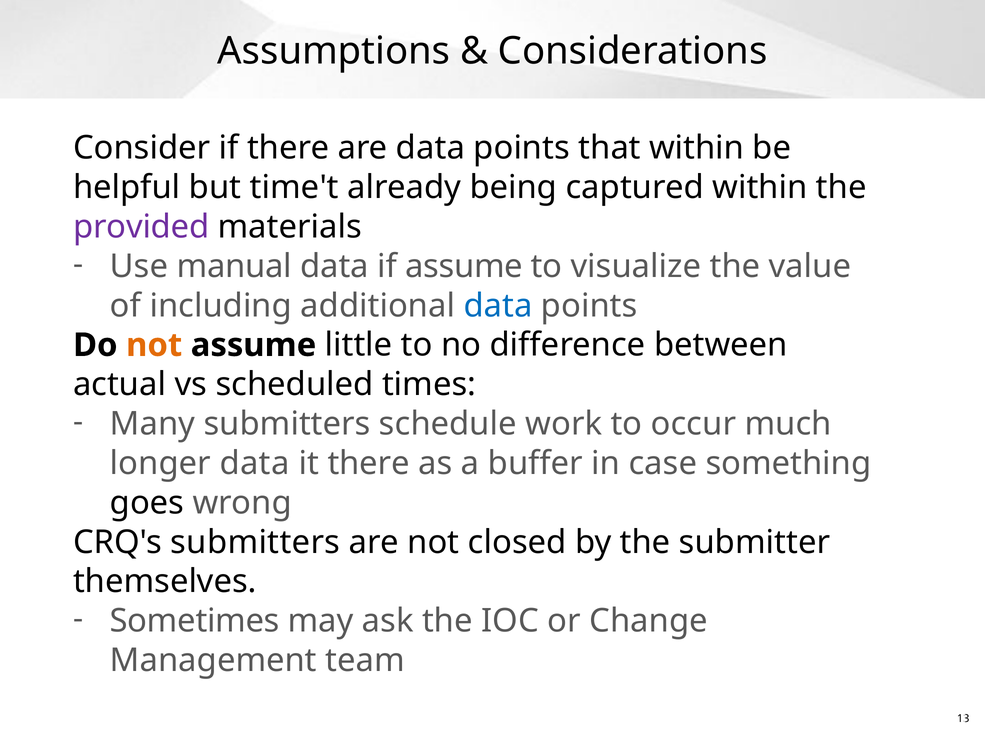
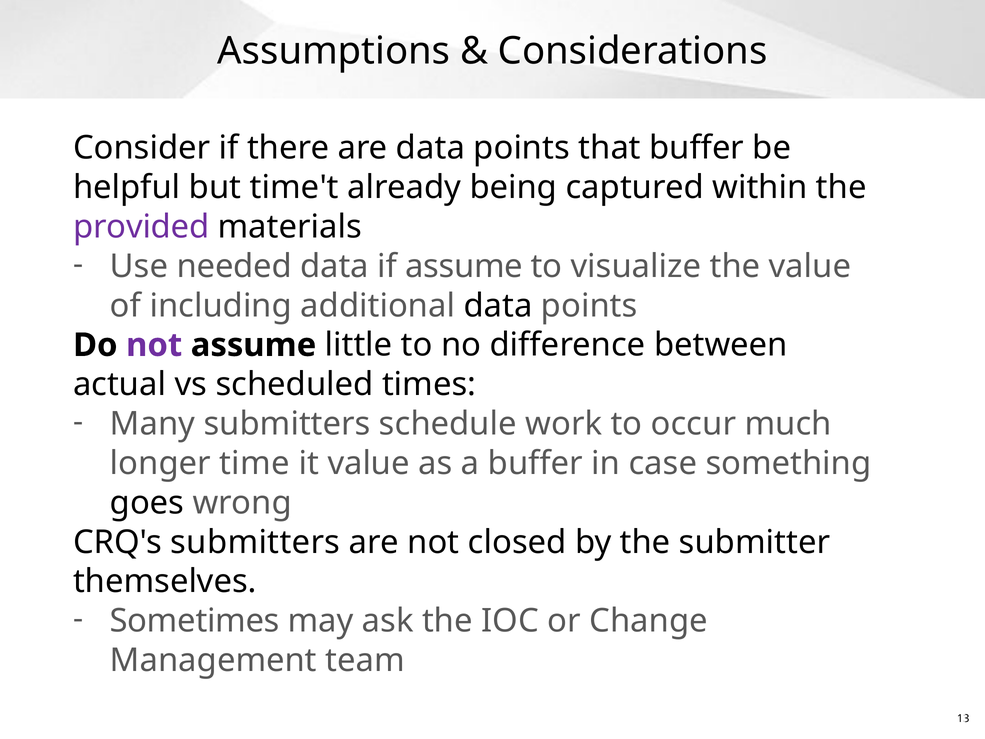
that within: within -> buffer
manual: manual -> needed
data at (498, 306) colour: blue -> black
not at (154, 345) colour: orange -> purple
longer data: data -> time
it there: there -> value
